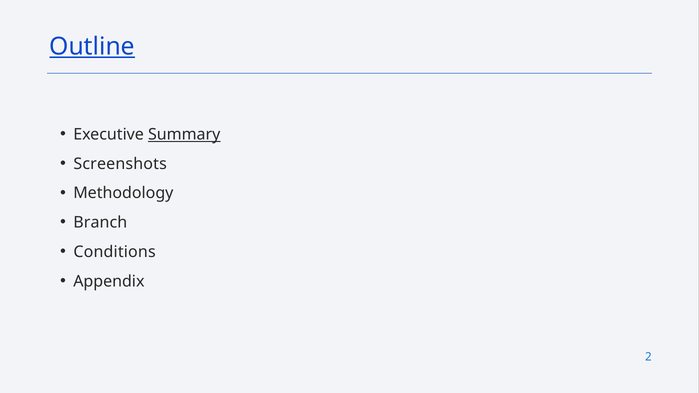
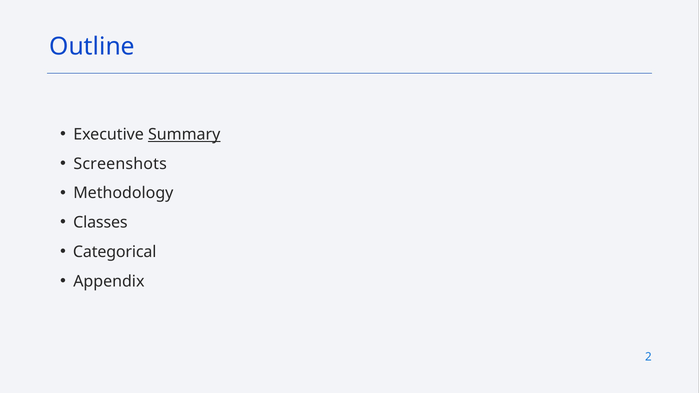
Outline underline: present -> none
Branch: Branch -> Classes
Conditions: Conditions -> Categorical
